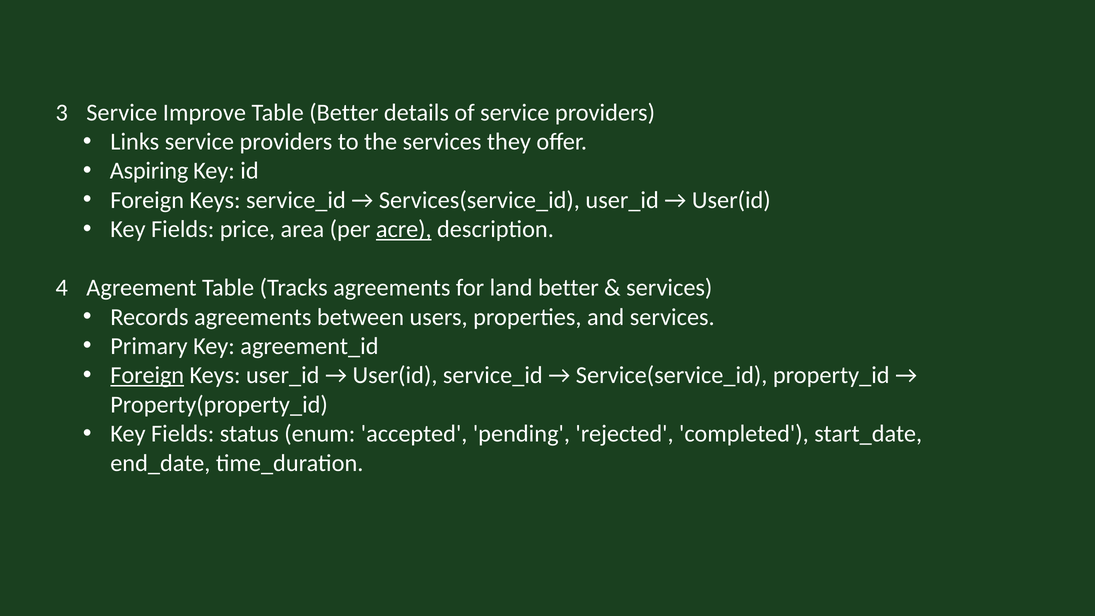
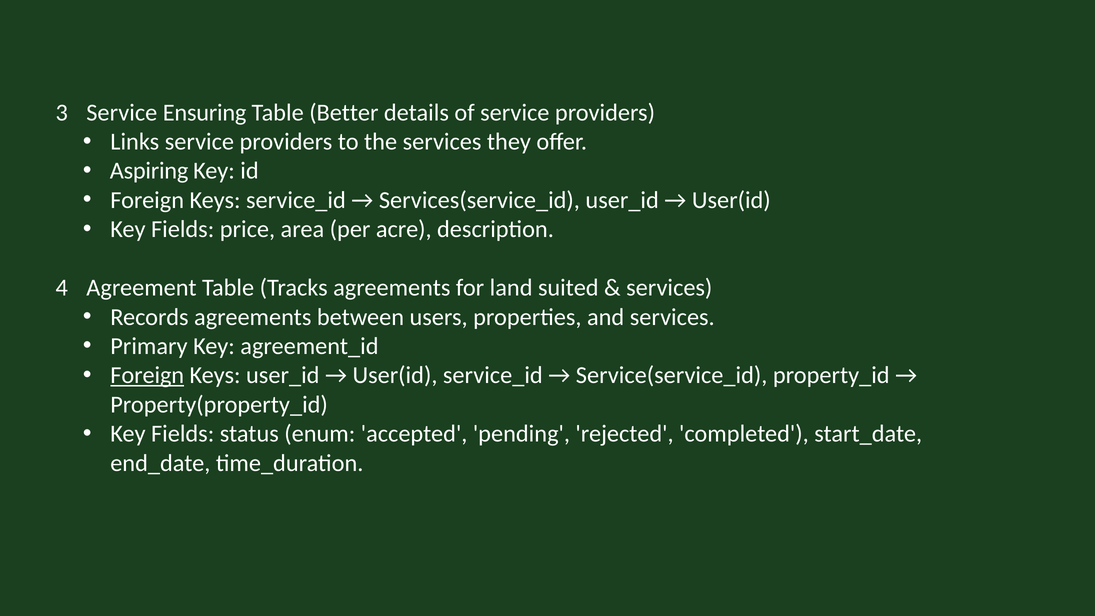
Improve: Improve -> Ensuring
acre underline: present -> none
land better: better -> suited
